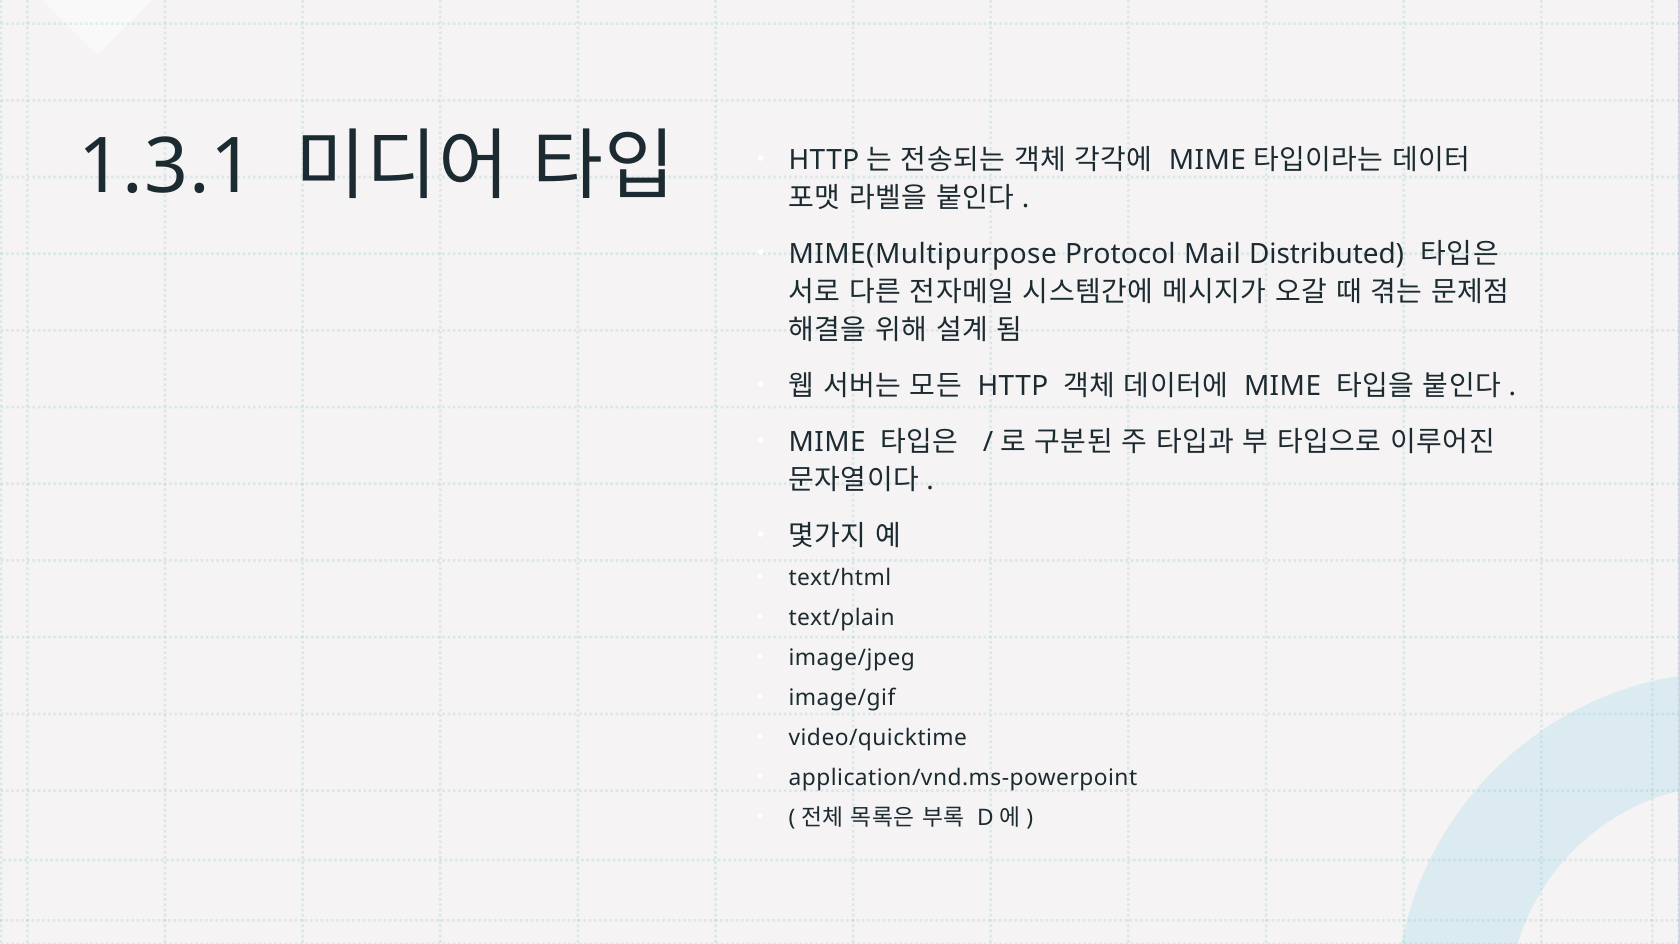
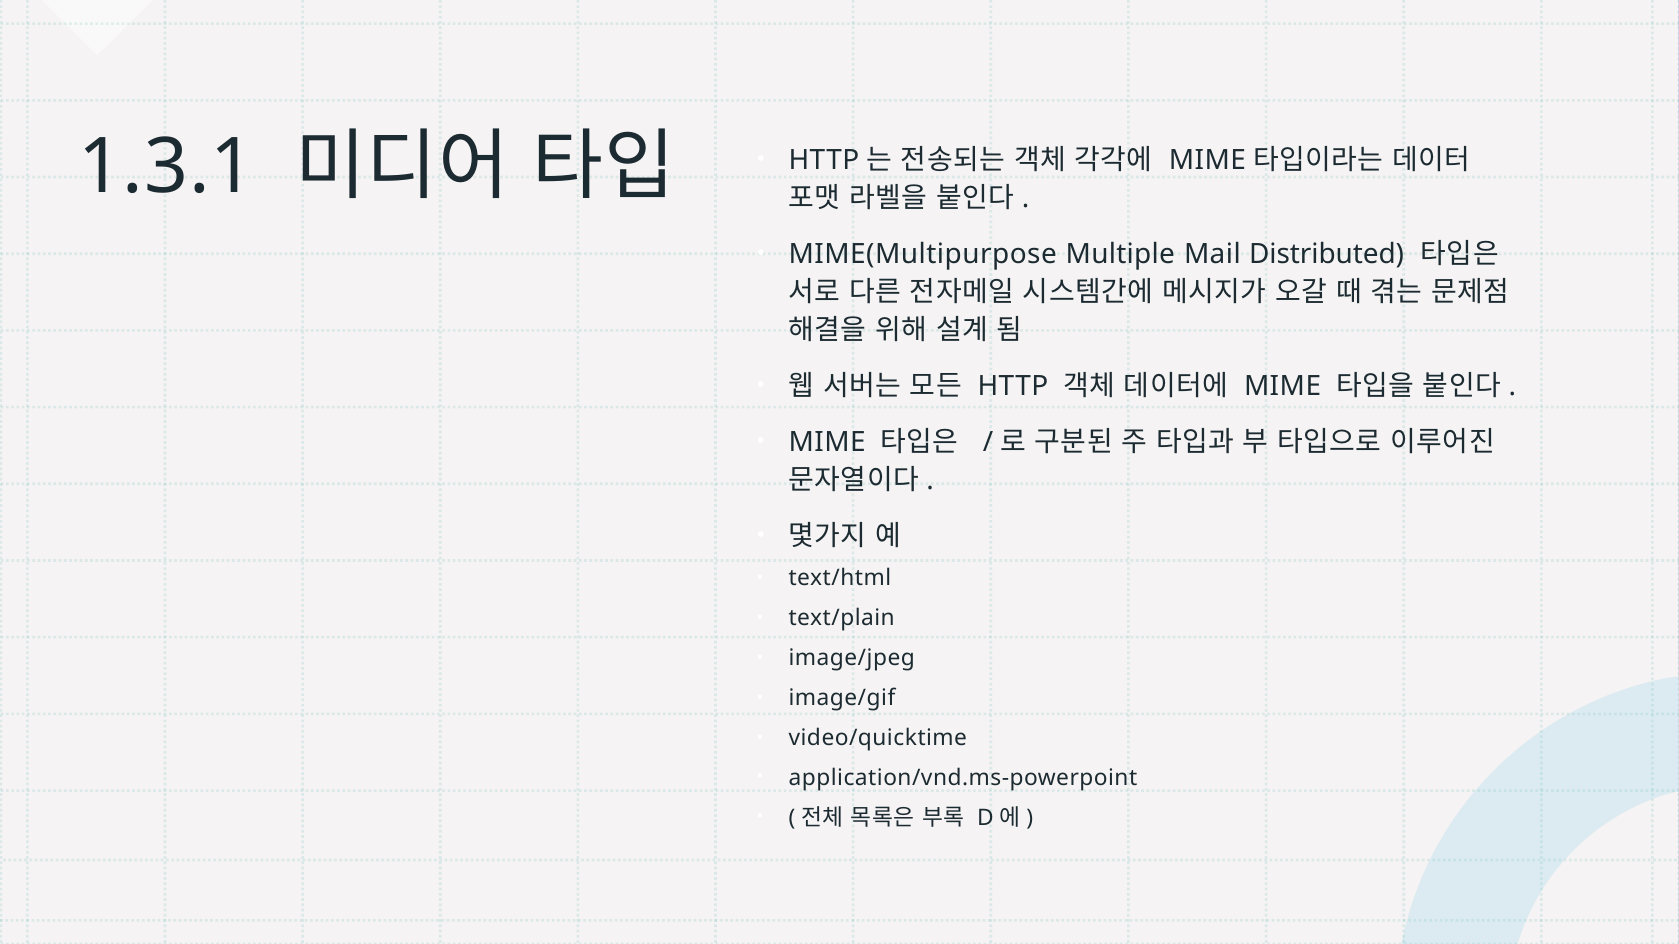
Protocol: Protocol -> Multiple
